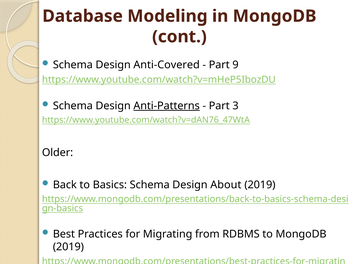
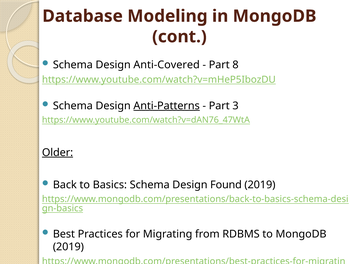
9: 9 -> 8
Older underline: none -> present
About: About -> Found
